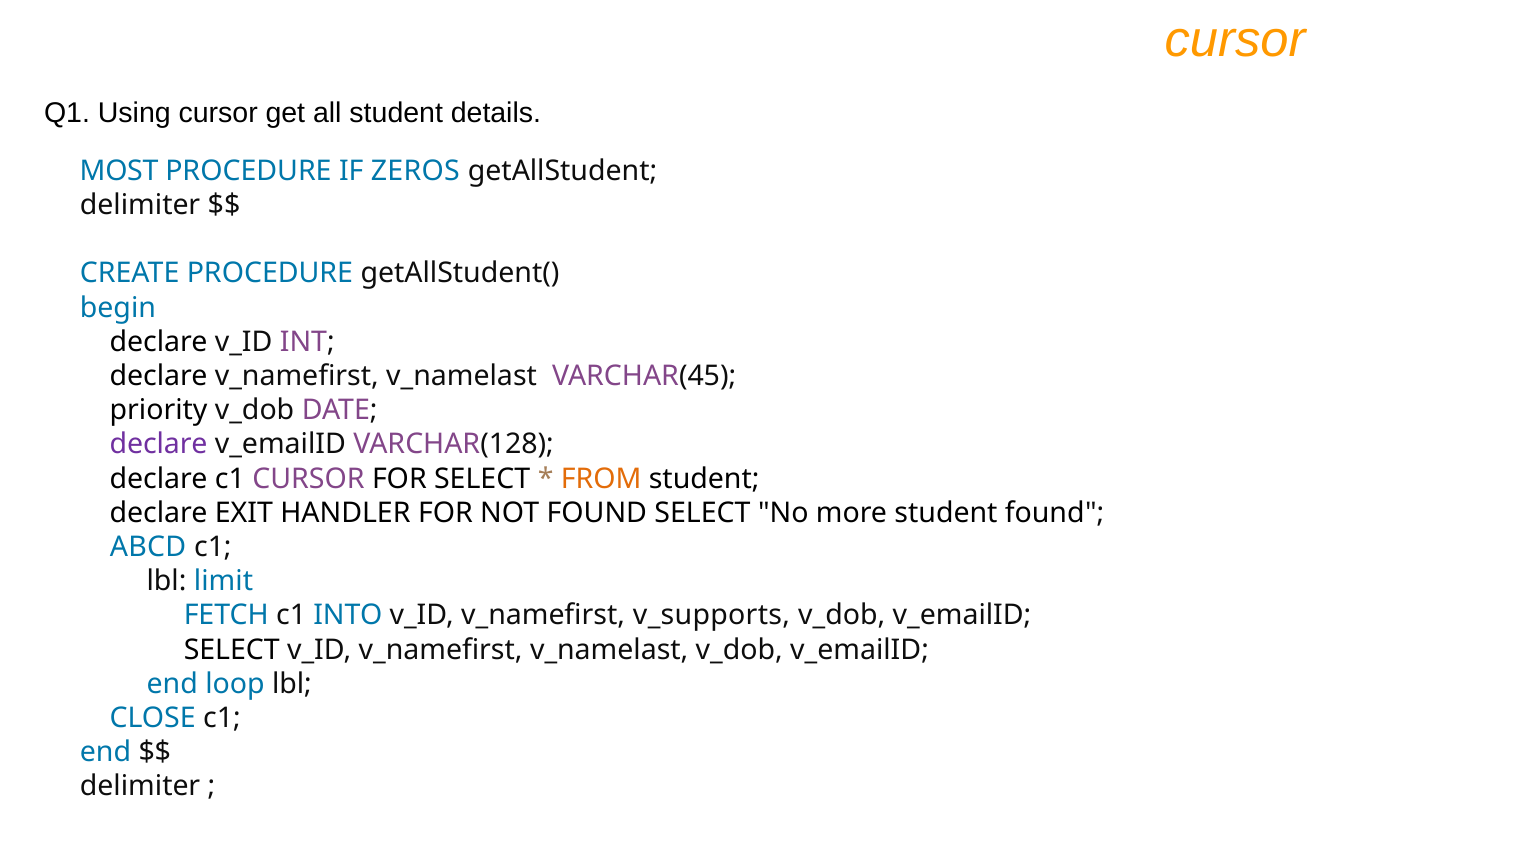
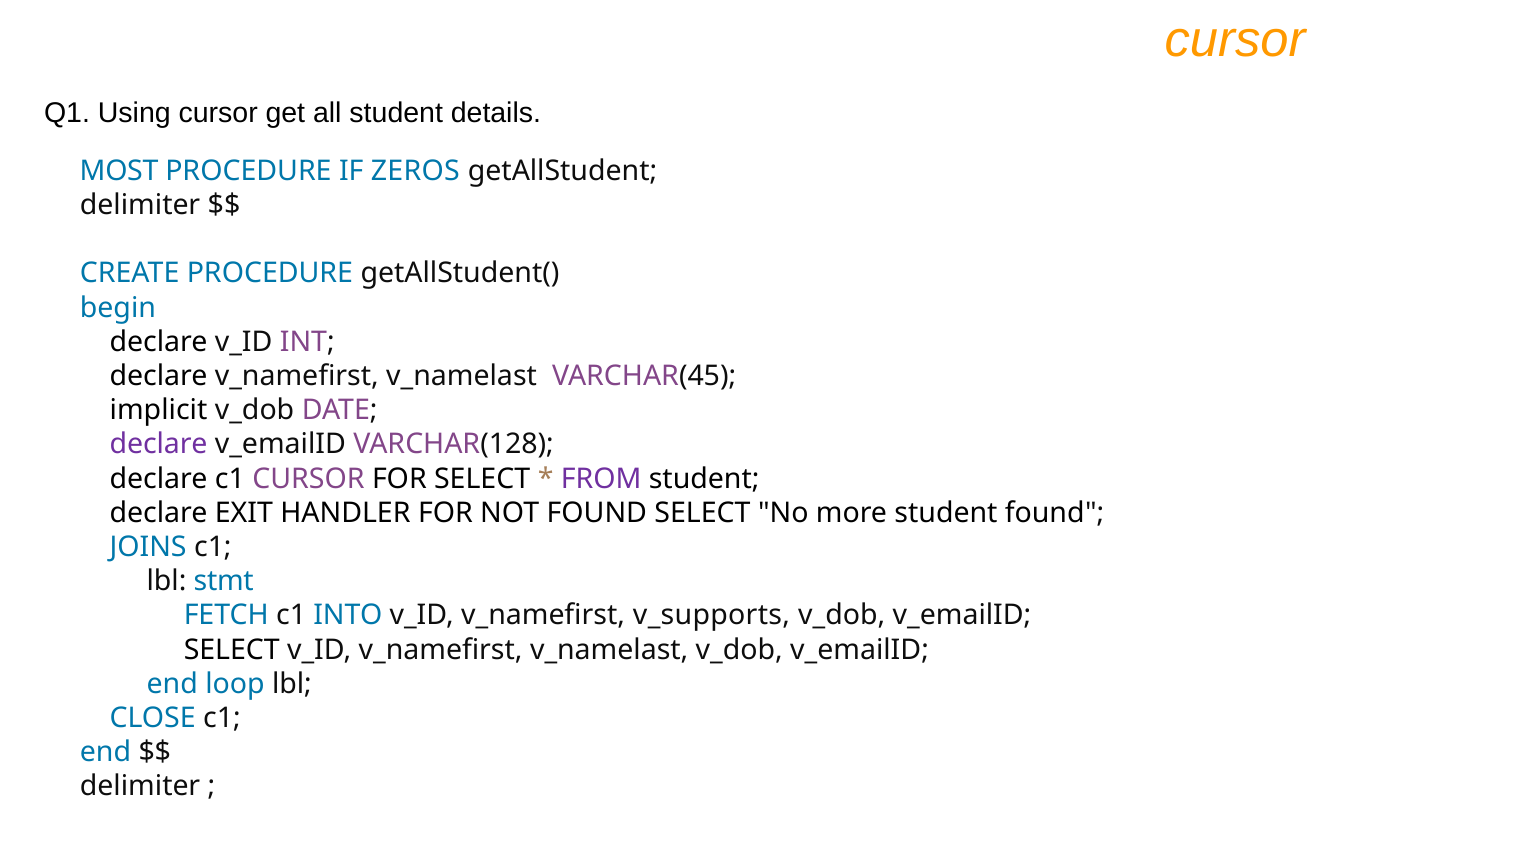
priority: priority -> implicit
FROM colour: orange -> purple
ABCD: ABCD -> JOINS
limit: limit -> stmt
